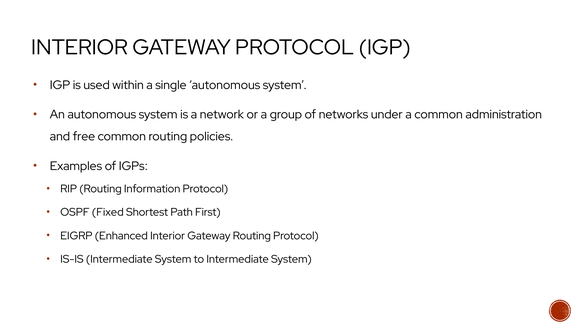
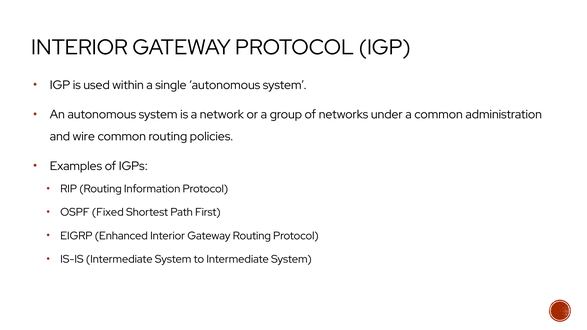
free: free -> wire
